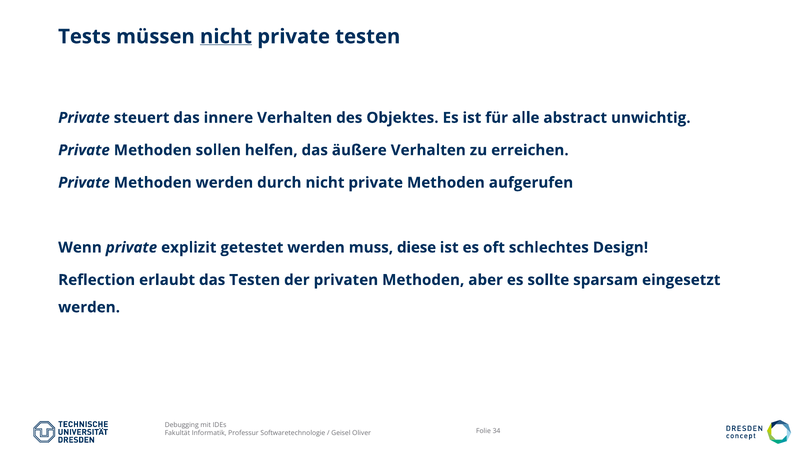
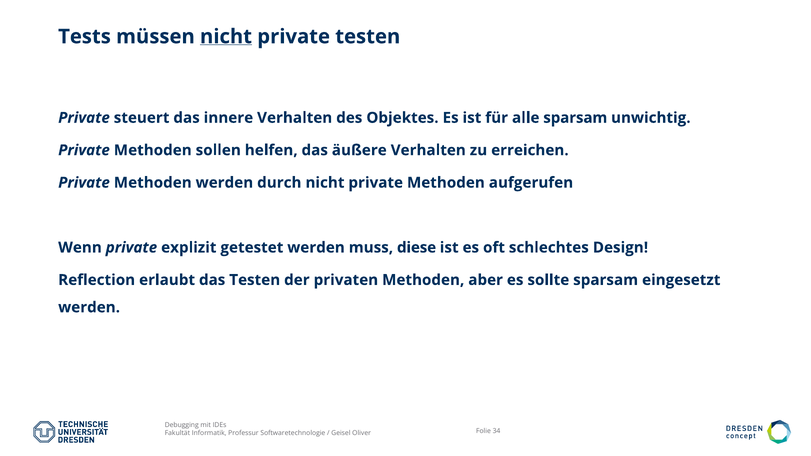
alle abstract: abstract -> sparsam
